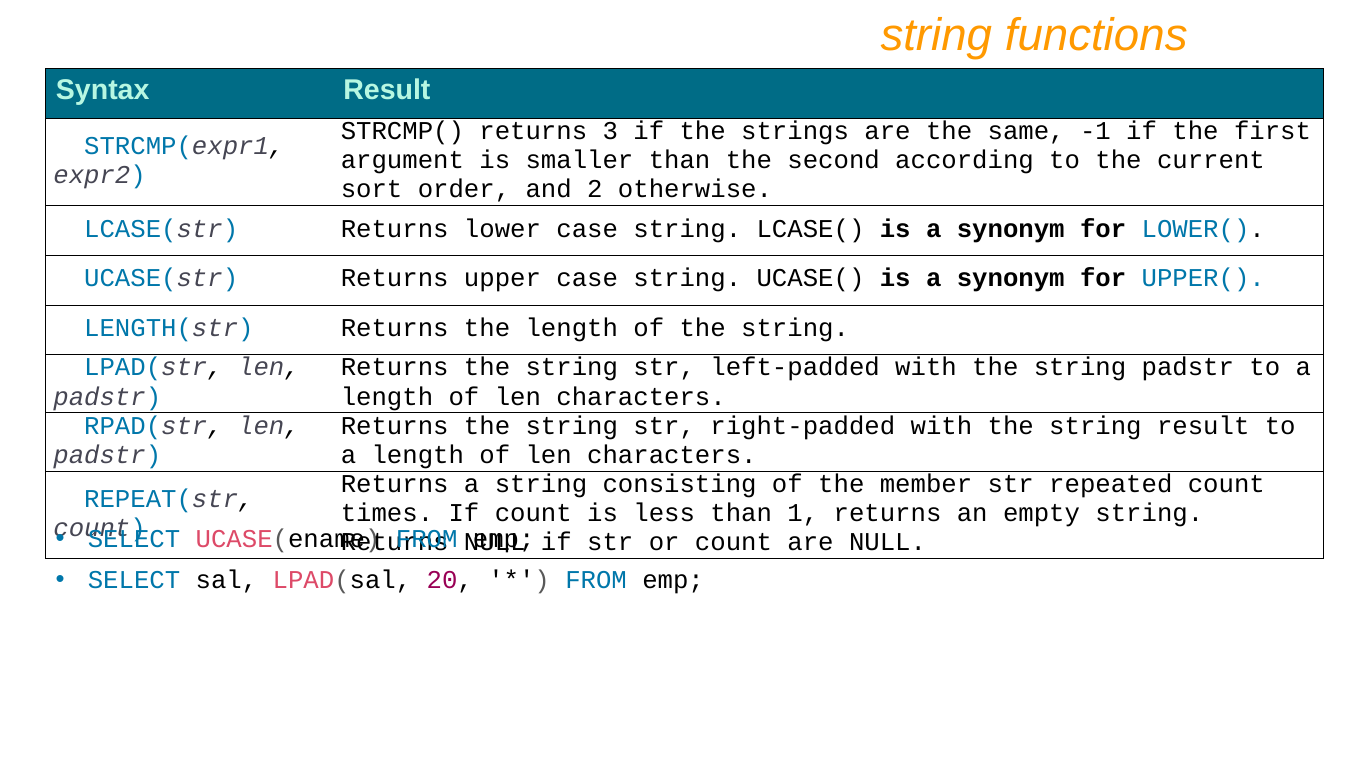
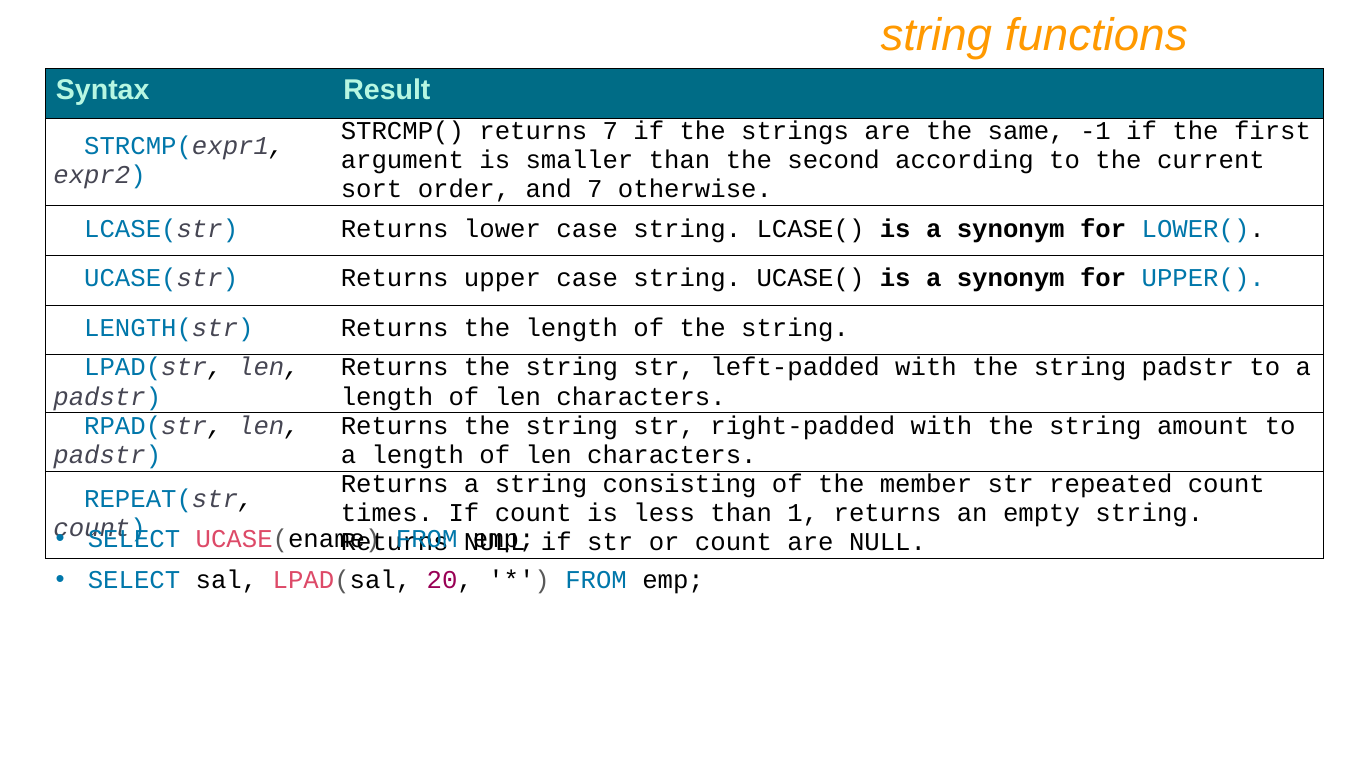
returns 3: 3 -> 7
and 2: 2 -> 7
string result: result -> amount
